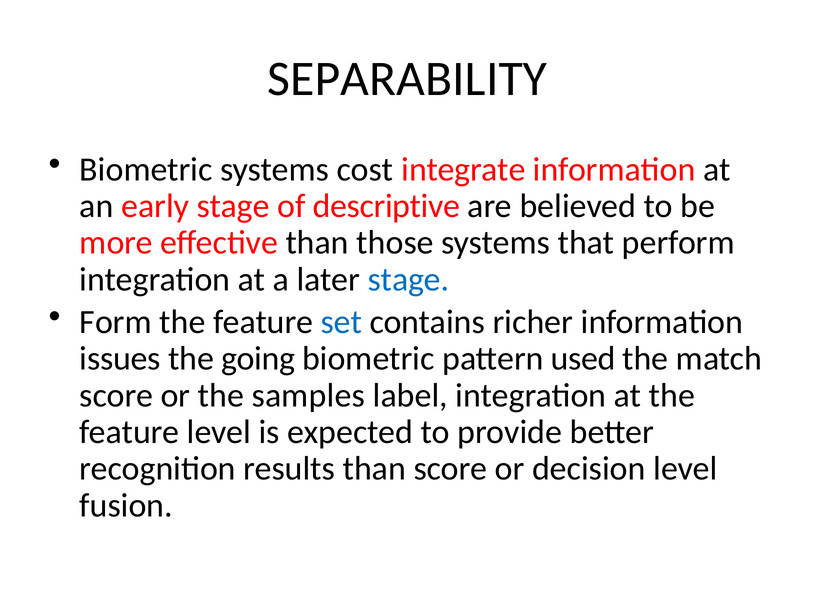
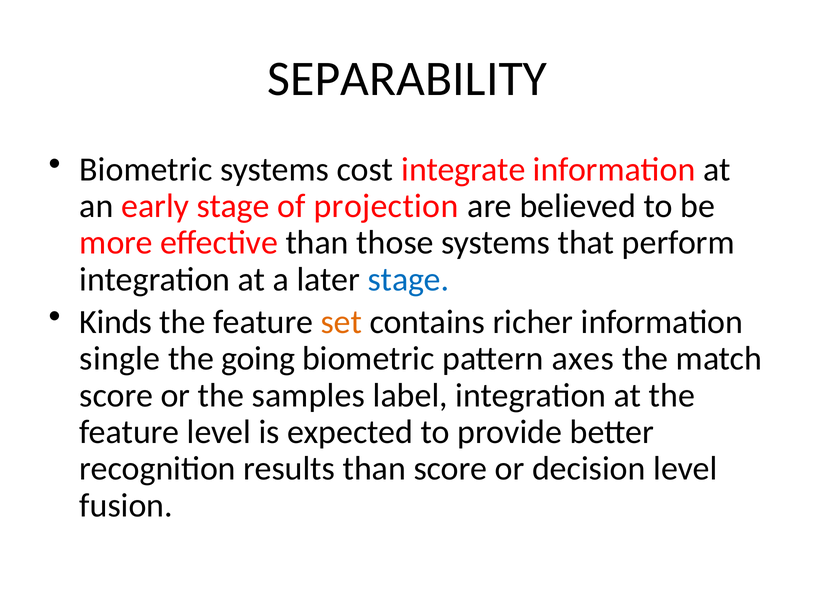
descriptive: descriptive -> projection
Form: Form -> Kinds
set colour: blue -> orange
issues: issues -> single
used: used -> axes
